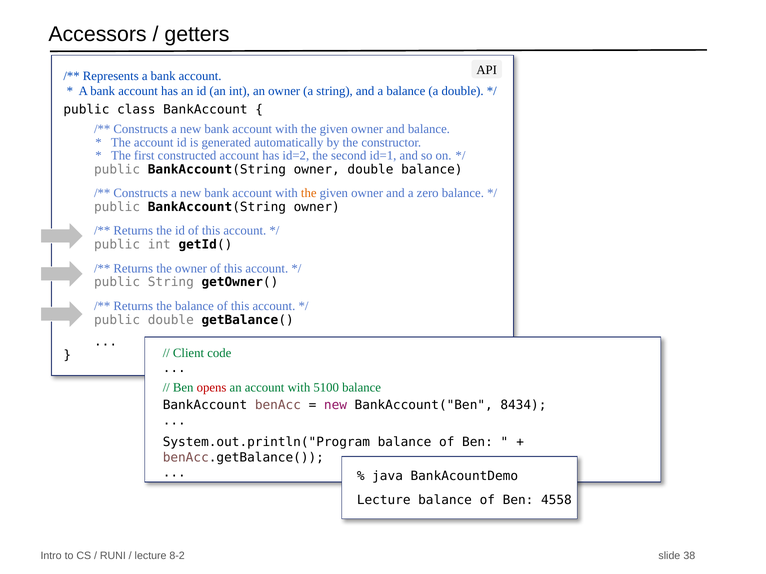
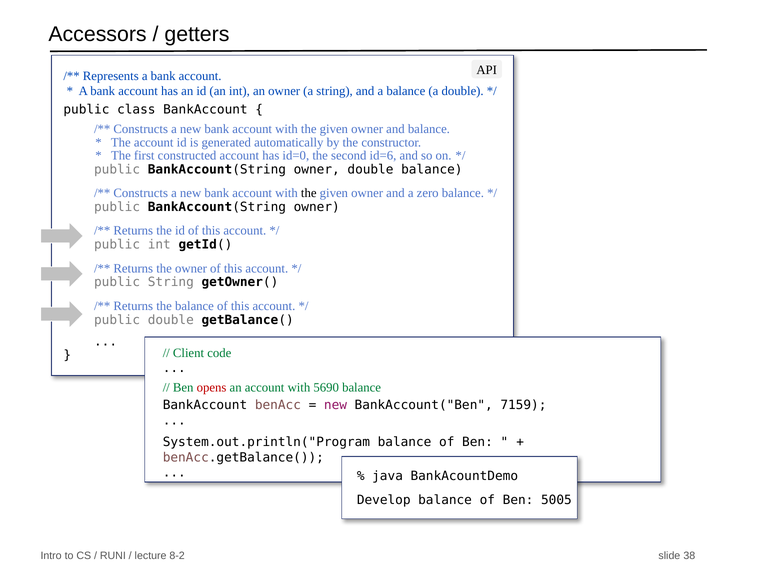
id=2: id=2 -> id=0
id=1: id=1 -> id=6
the at (309, 193) colour: orange -> black
5100: 5100 -> 5690
8434: 8434 -> 7159
Lecture at (384, 500): Lecture -> Develop
4558: 4558 -> 5005
